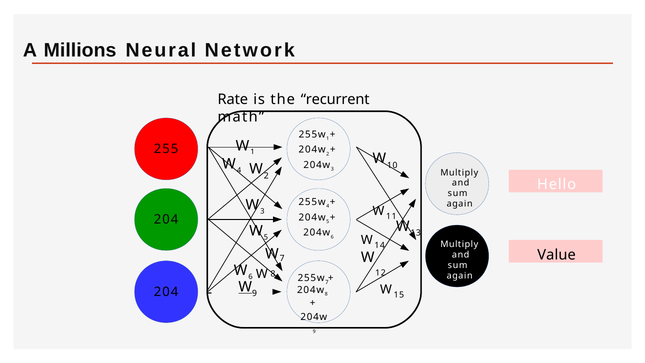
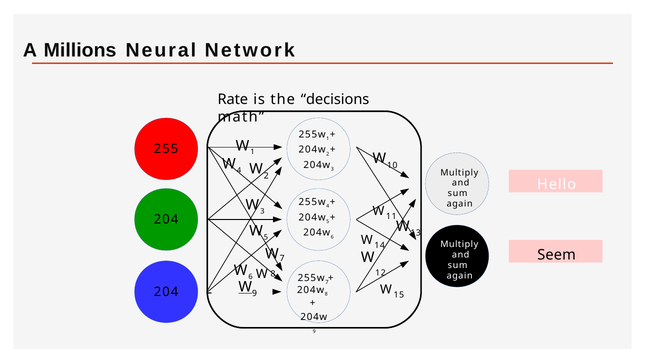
recurrent: recurrent -> decisions
Value: Value -> Seem
